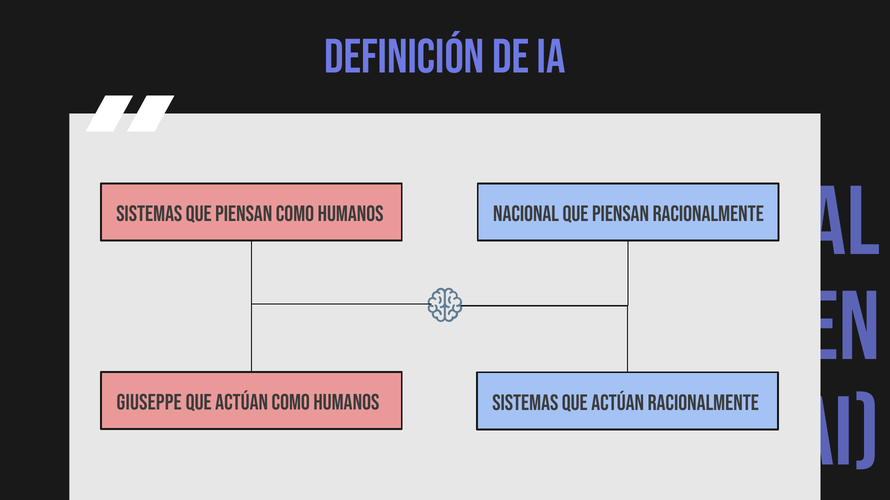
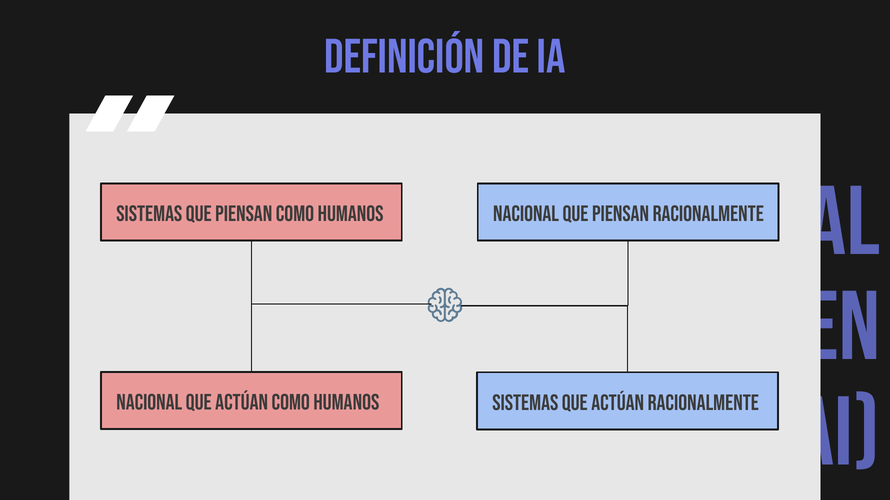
Giuseppe at (149, 403): Giuseppe -> Nacional
